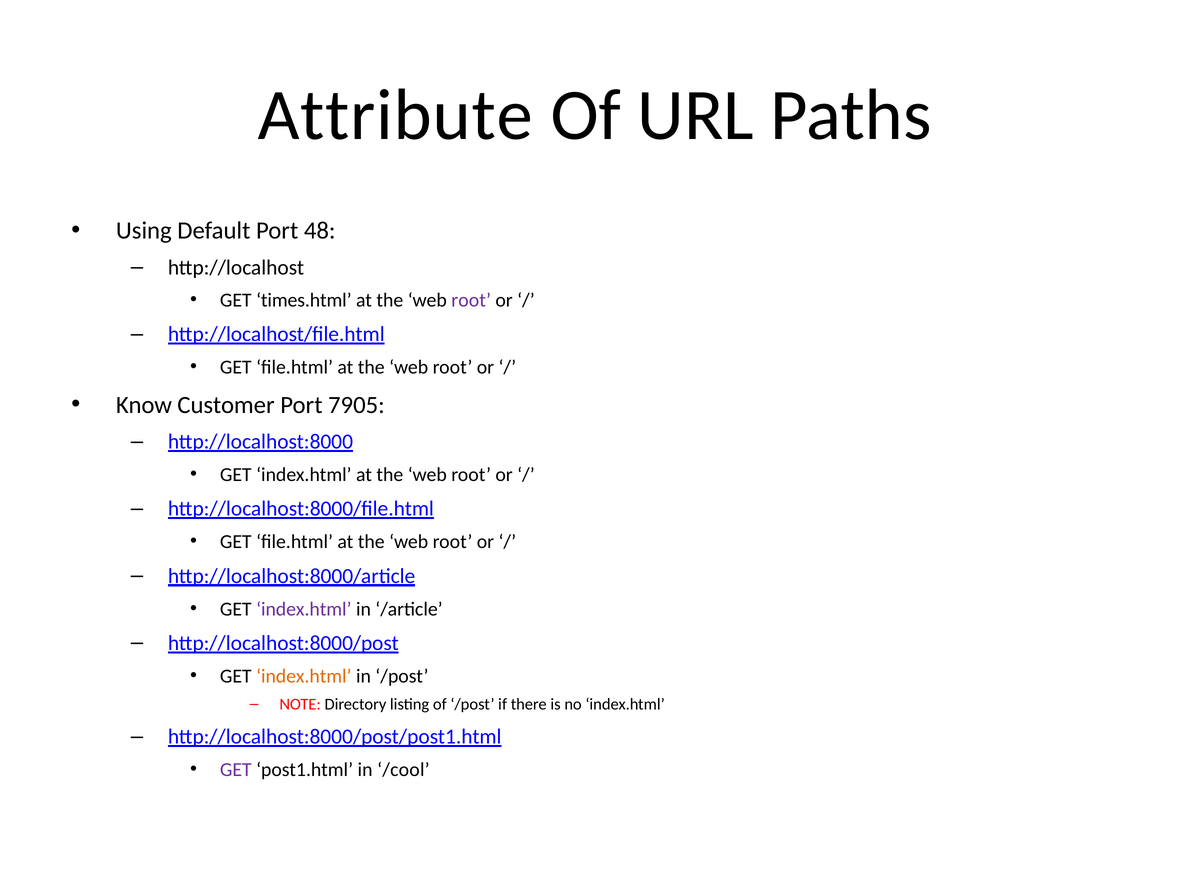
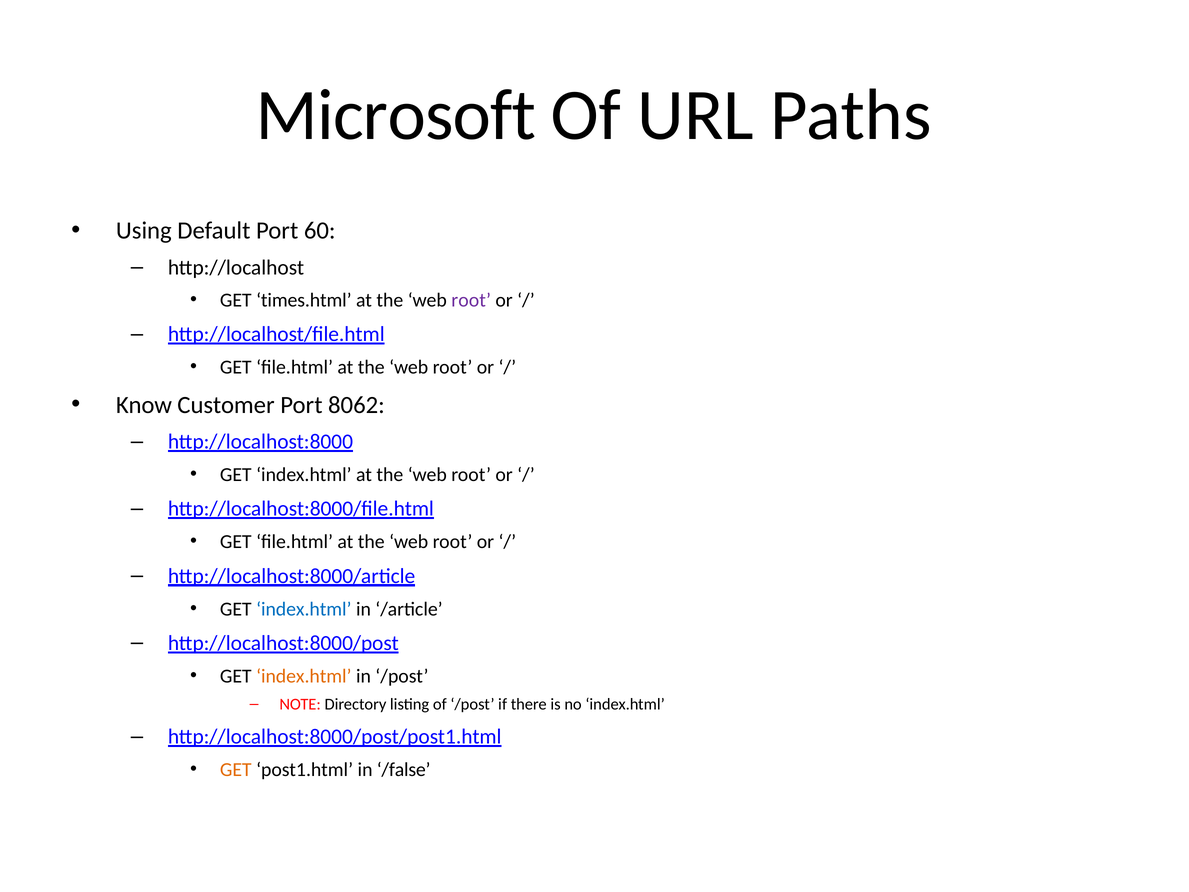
Attribute: Attribute -> Microsoft
48: 48 -> 60
7905: 7905 -> 8062
index.html at (304, 609) colour: purple -> blue
GET at (236, 769) colour: purple -> orange
/cool: /cool -> /false
